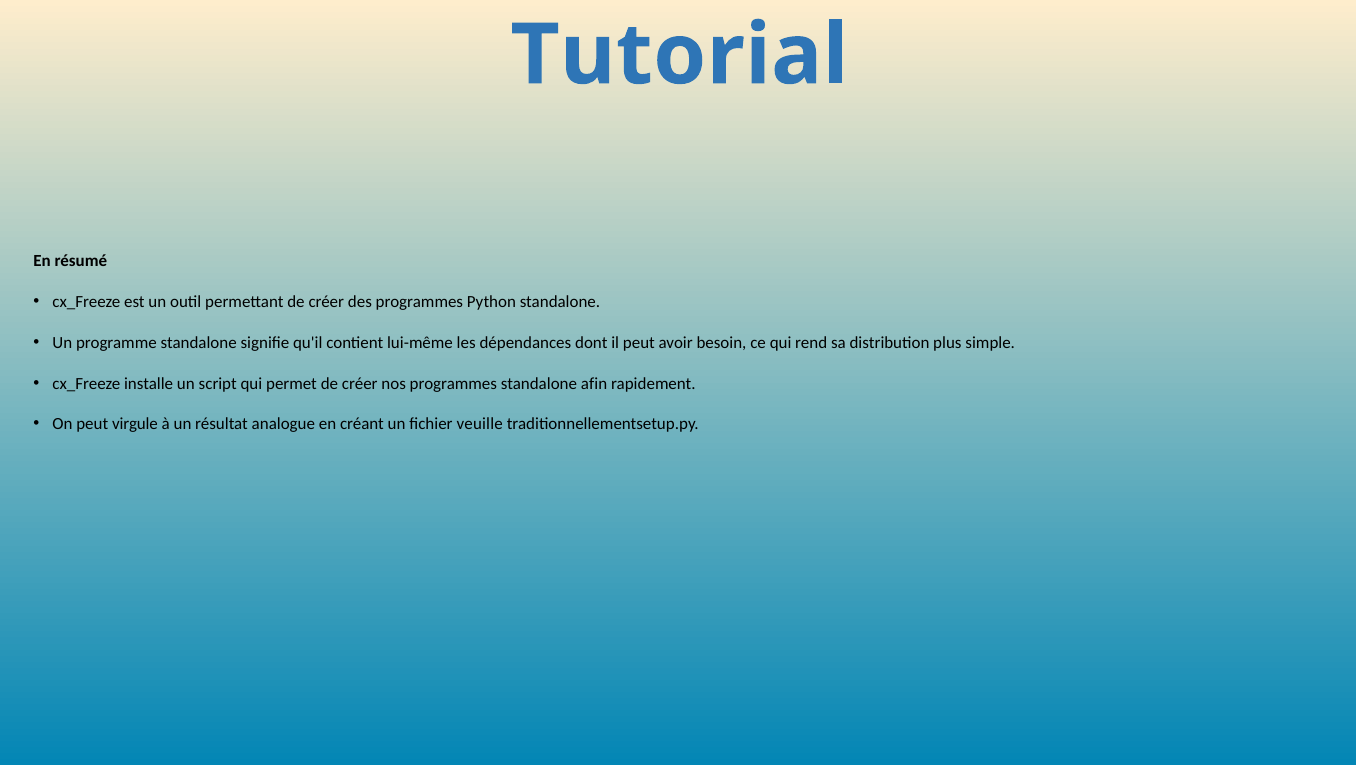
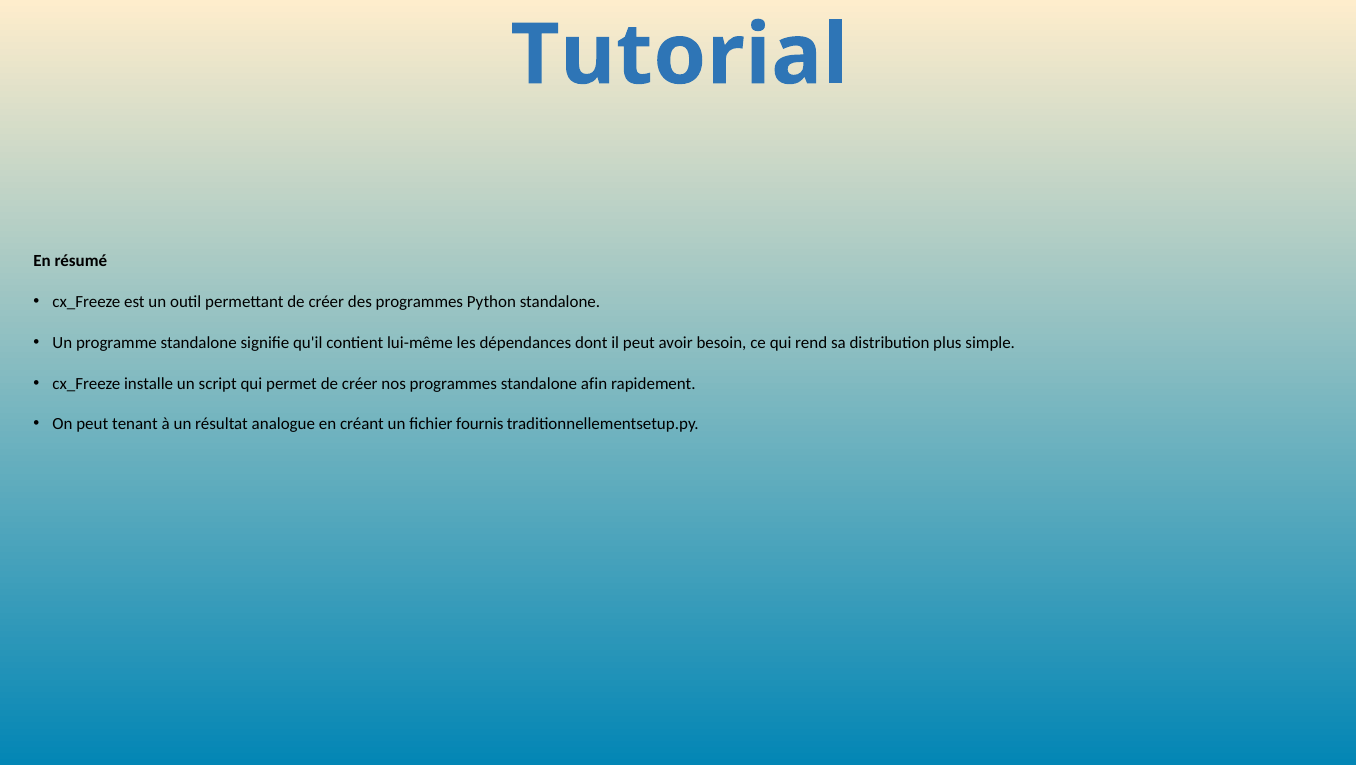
virgule: virgule -> tenant
veuille: veuille -> fournis
